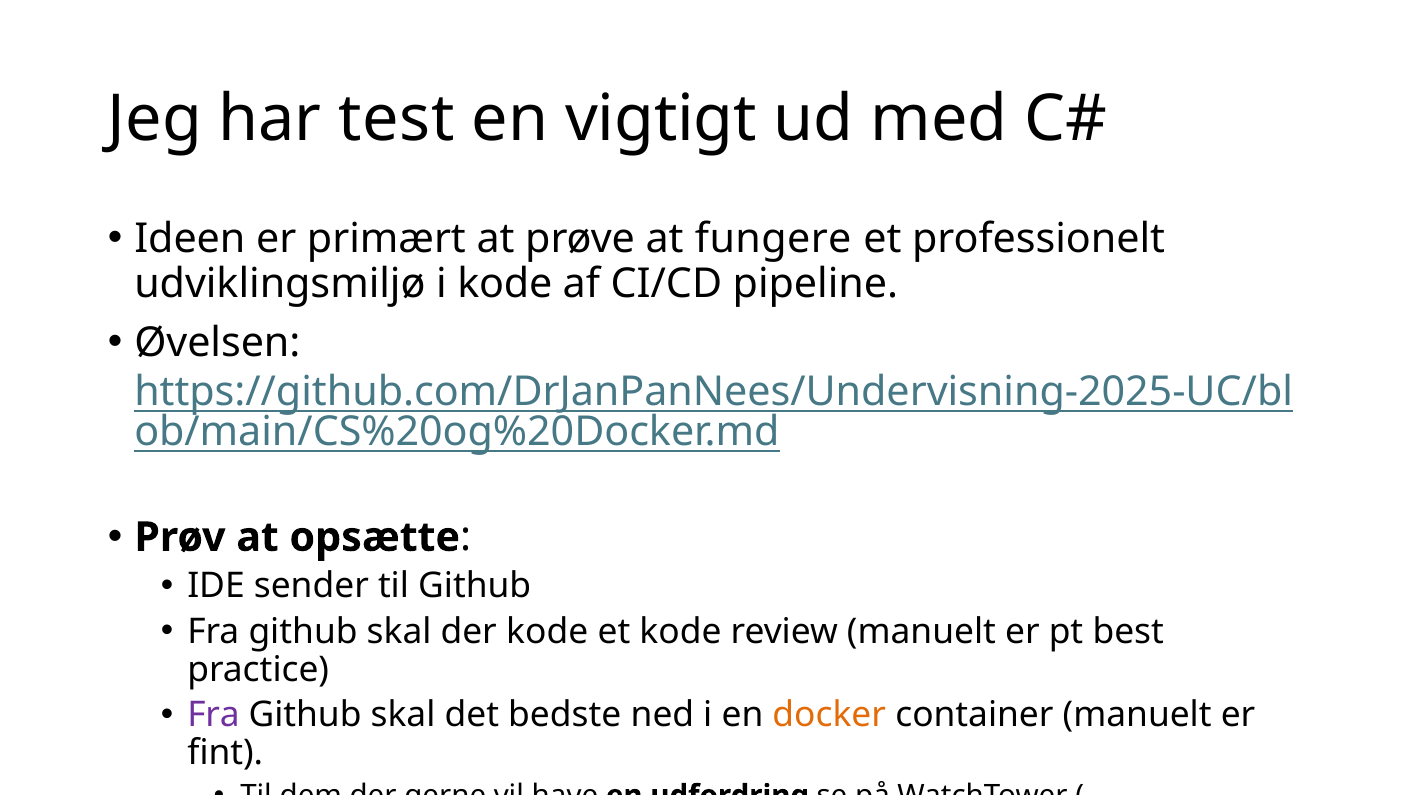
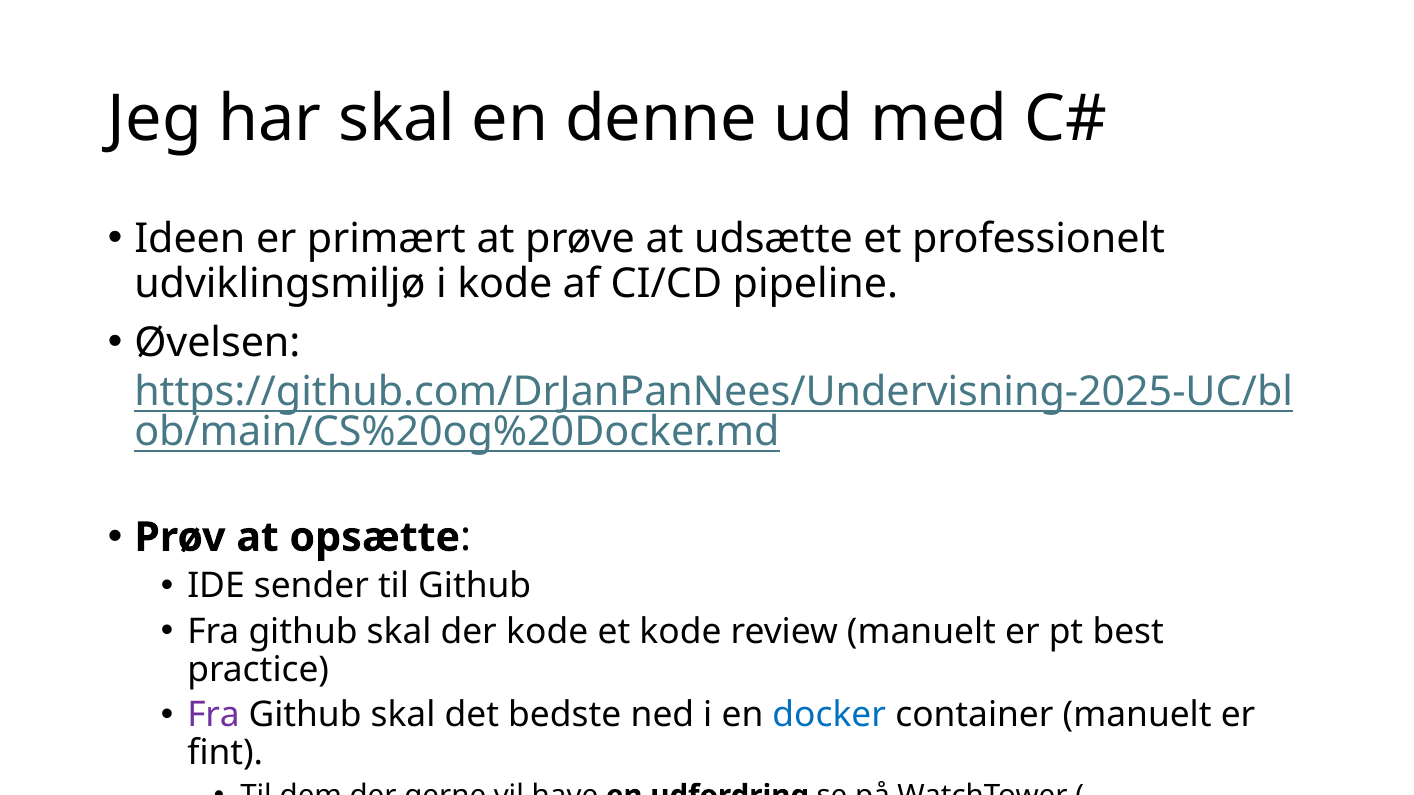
har test: test -> skal
vigtigt: vigtigt -> denne
fungere: fungere -> udsætte
docker colour: orange -> blue
